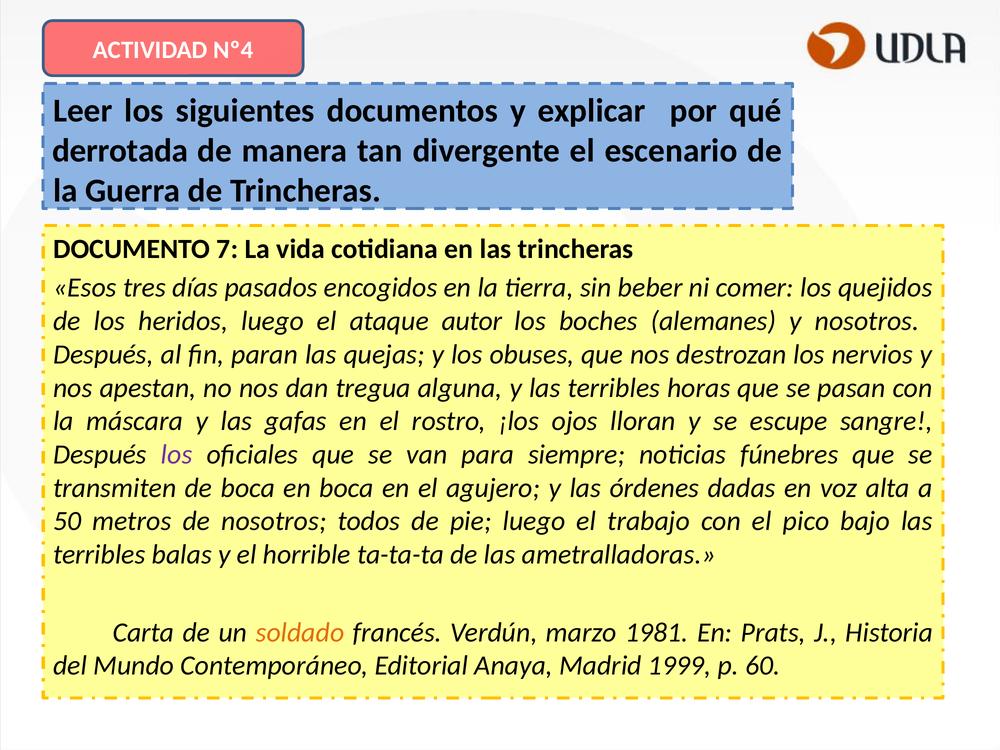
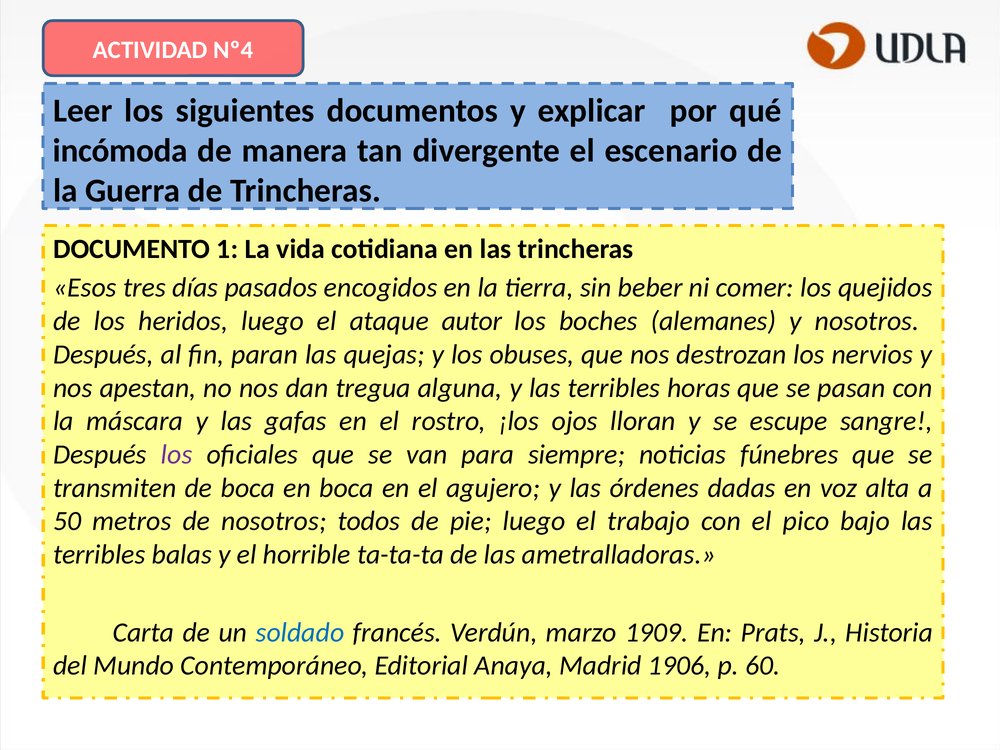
derrotada: derrotada -> incómoda
7: 7 -> 1
soldado colour: orange -> blue
1981: 1981 -> 1909
1999: 1999 -> 1906
